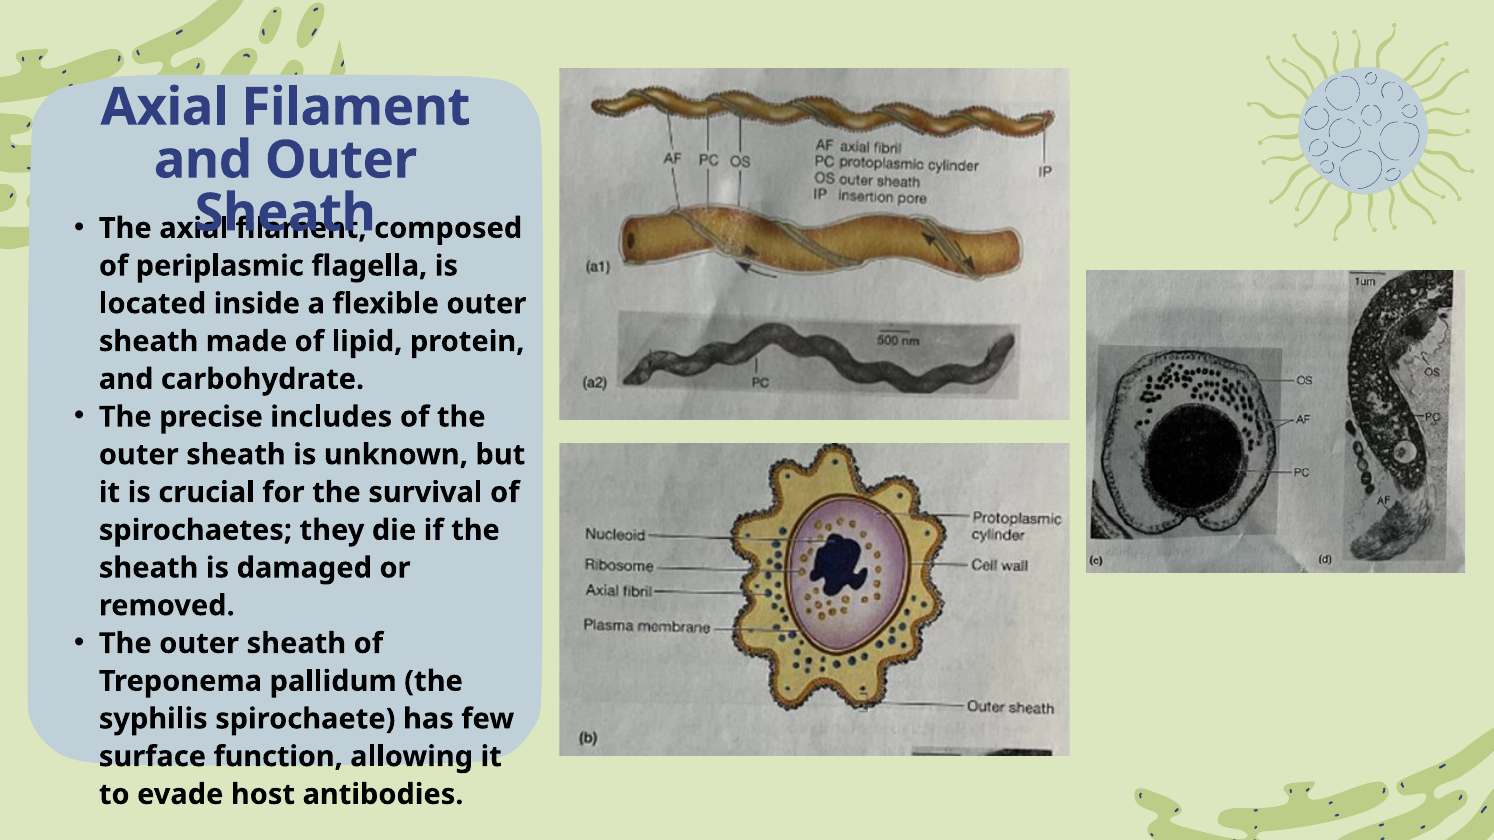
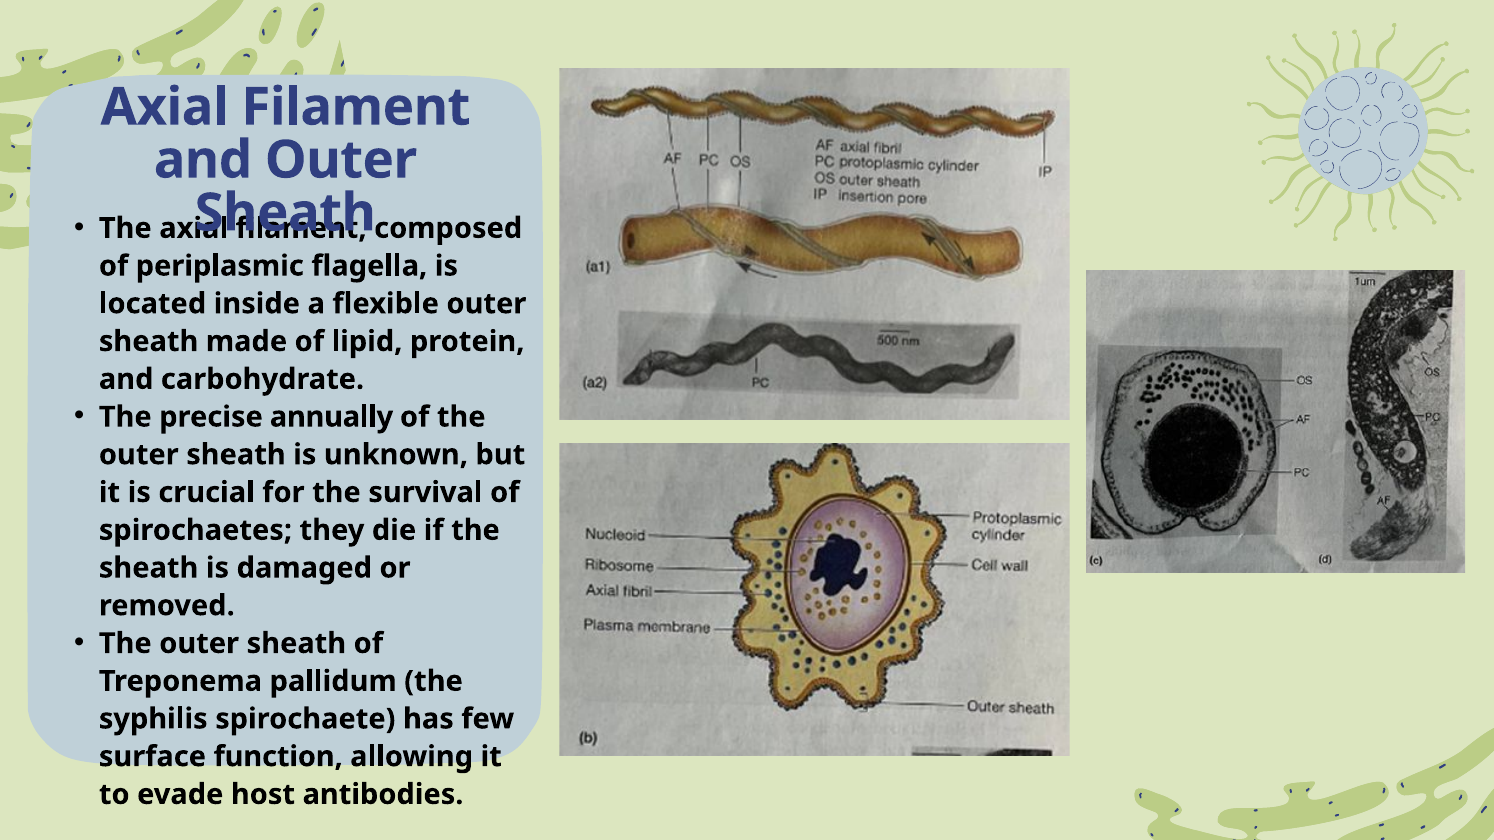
includes: includes -> annually
